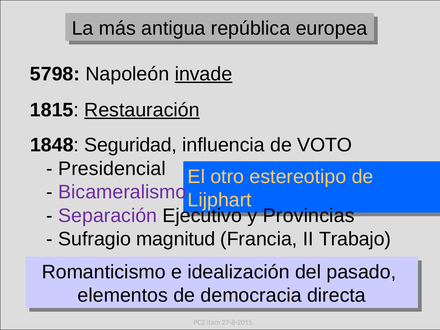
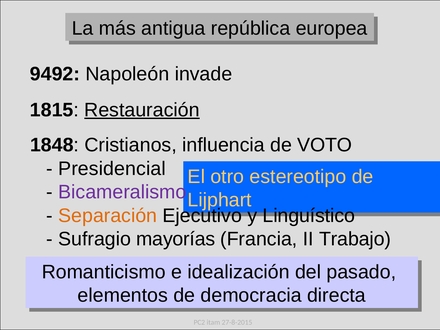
5798: 5798 -> 9492
invade underline: present -> none
Seguridad: Seguridad -> Cristianos
Separación colour: purple -> orange
Provincias: Provincias -> Linguístico
magnitud: magnitud -> mayorías
